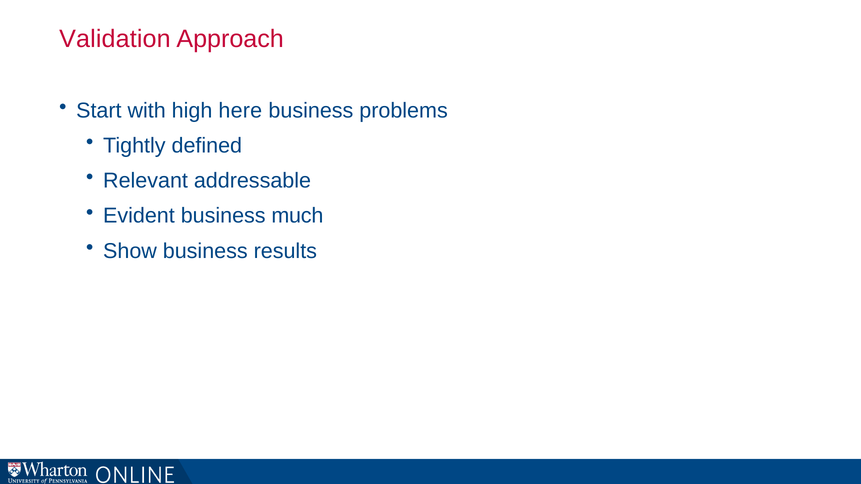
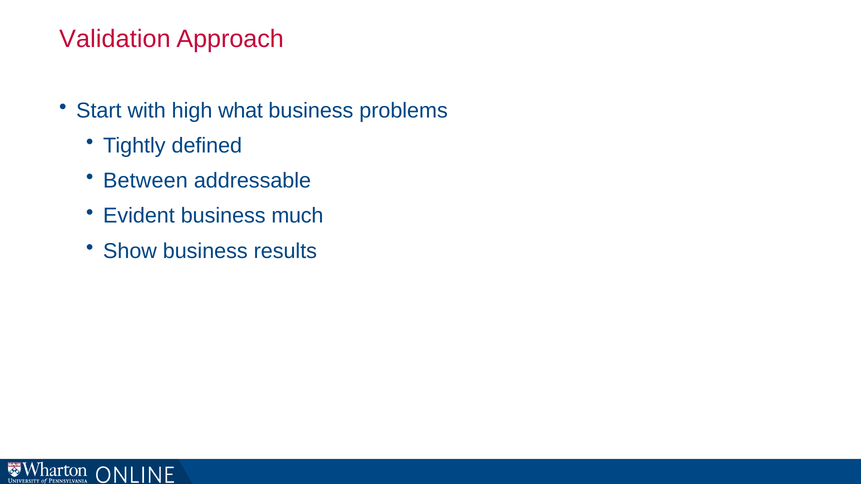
here: here -> what
Relevant: Relevant -> Between
